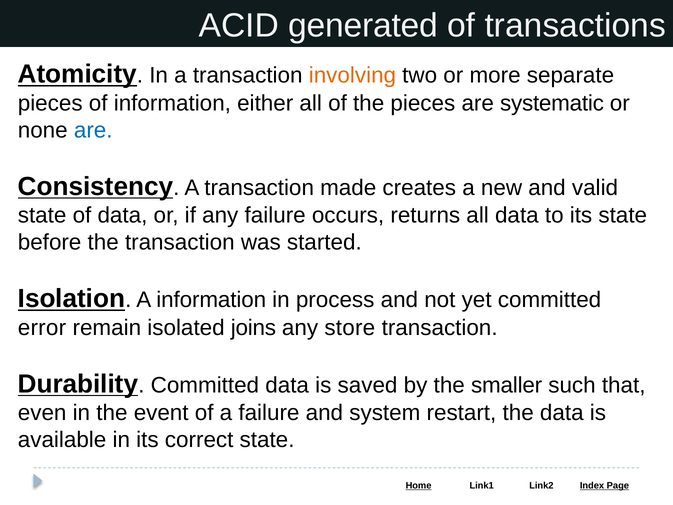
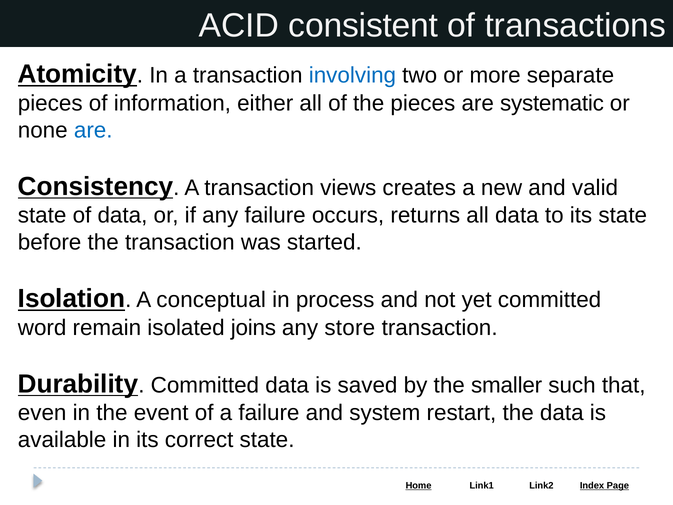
generated: generated -> consistent
involving colour: orange -> blue
made: made -> views
A information: information -> conceptual
error: error -> word
